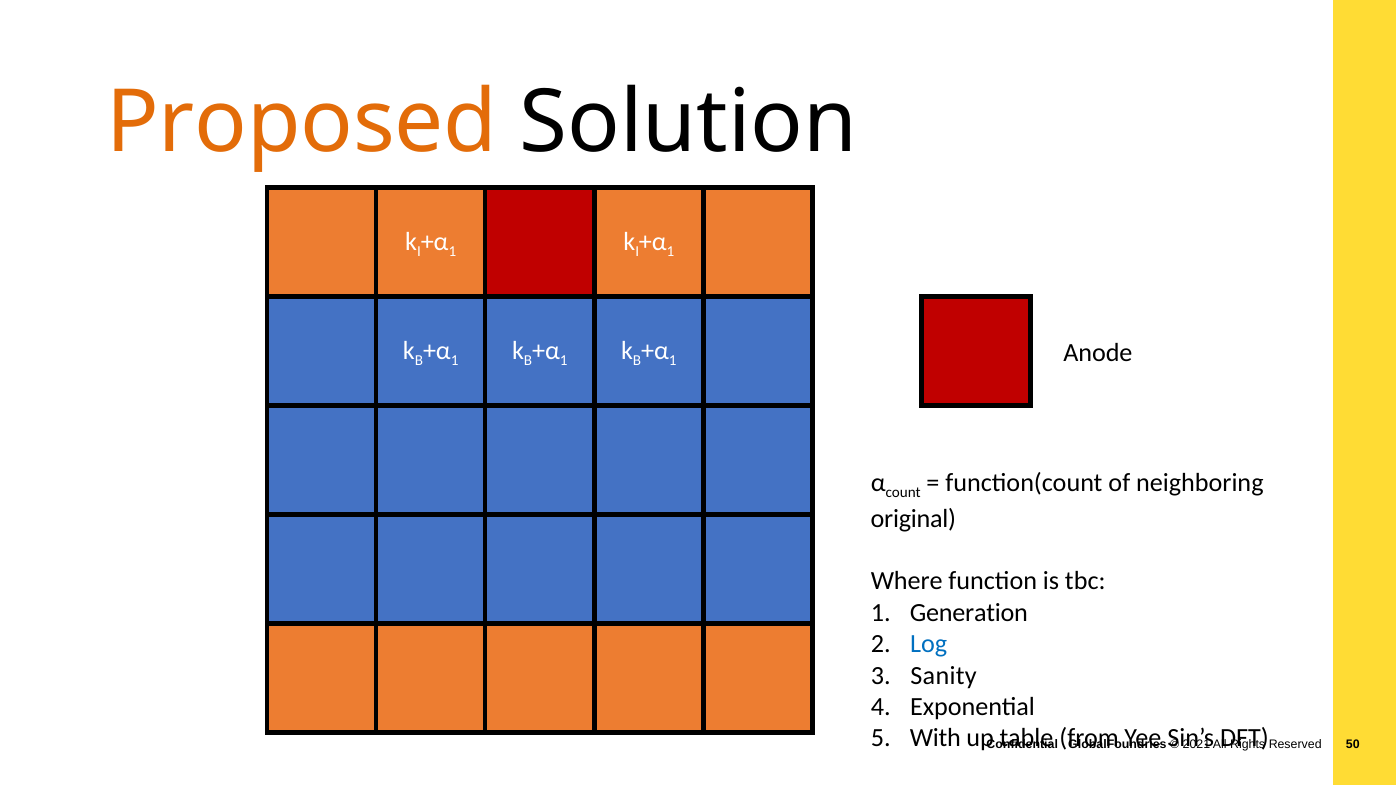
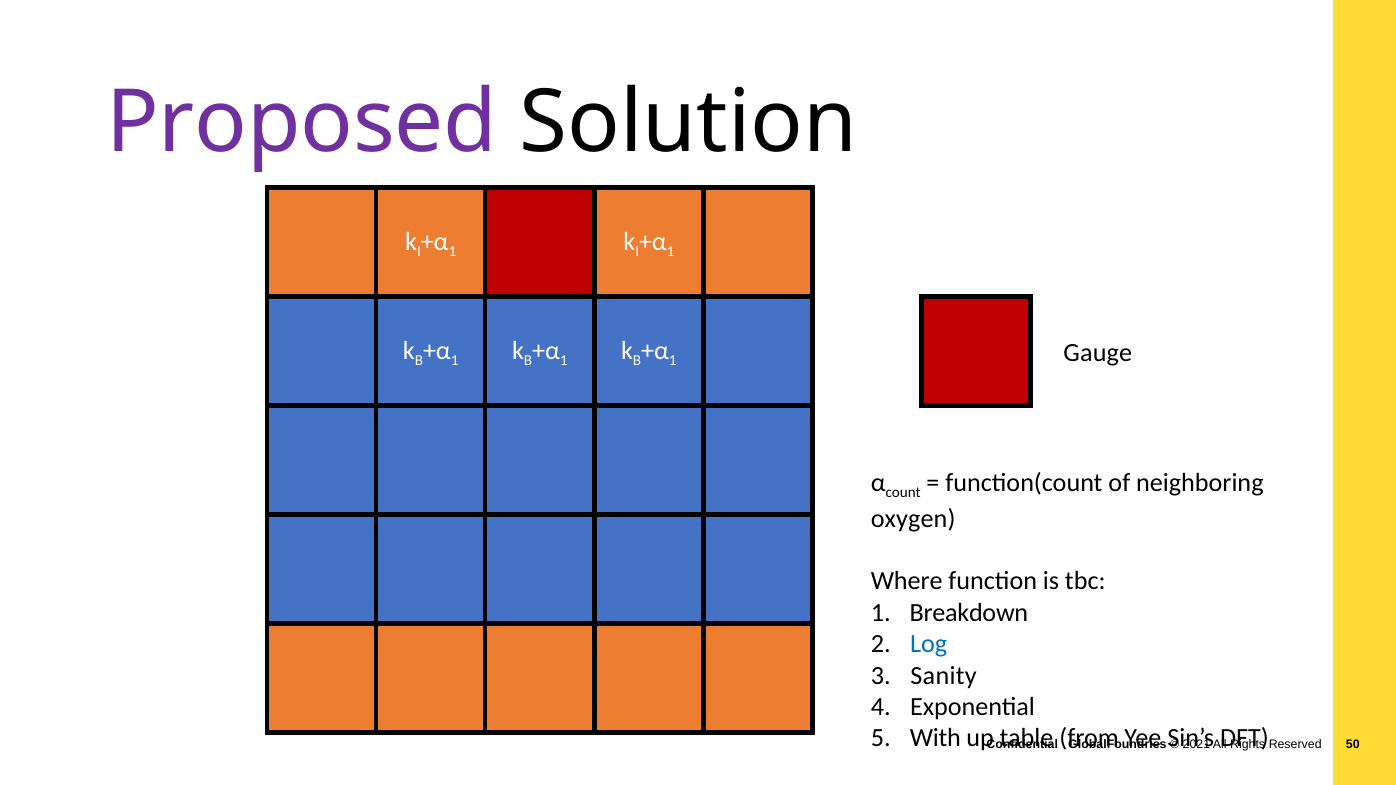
Proposed colour: orange -> purple
Anode: Anode -> Gauge
original: original -> oxygen
Generation: Generation -> Breakdown
